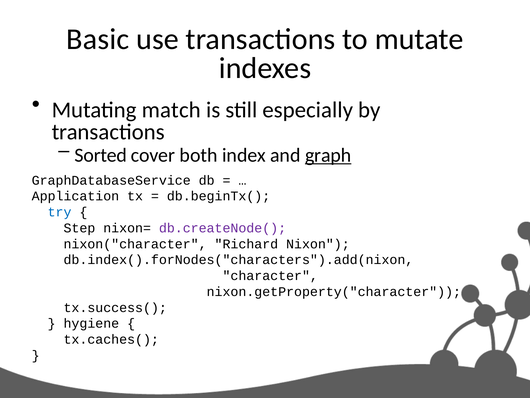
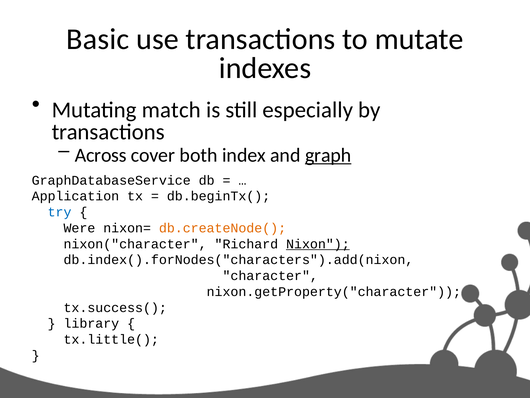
Sorted: Sorted -> Across
Step: Step -> Were
db.createNode( colour: purple -> orange
Nixon underline: none -> present
hygiene: hygiene -> library
tx.caches(: tx.caches( -> tx.little(
